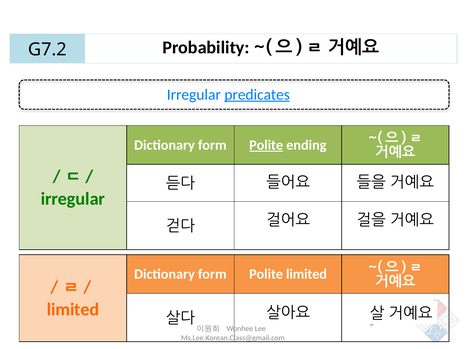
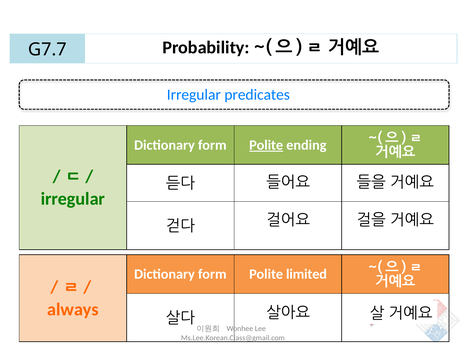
G7.2: G7.2 -> G7.7
predicates underline: present -> none
limited at (73, 310): limited -> always
